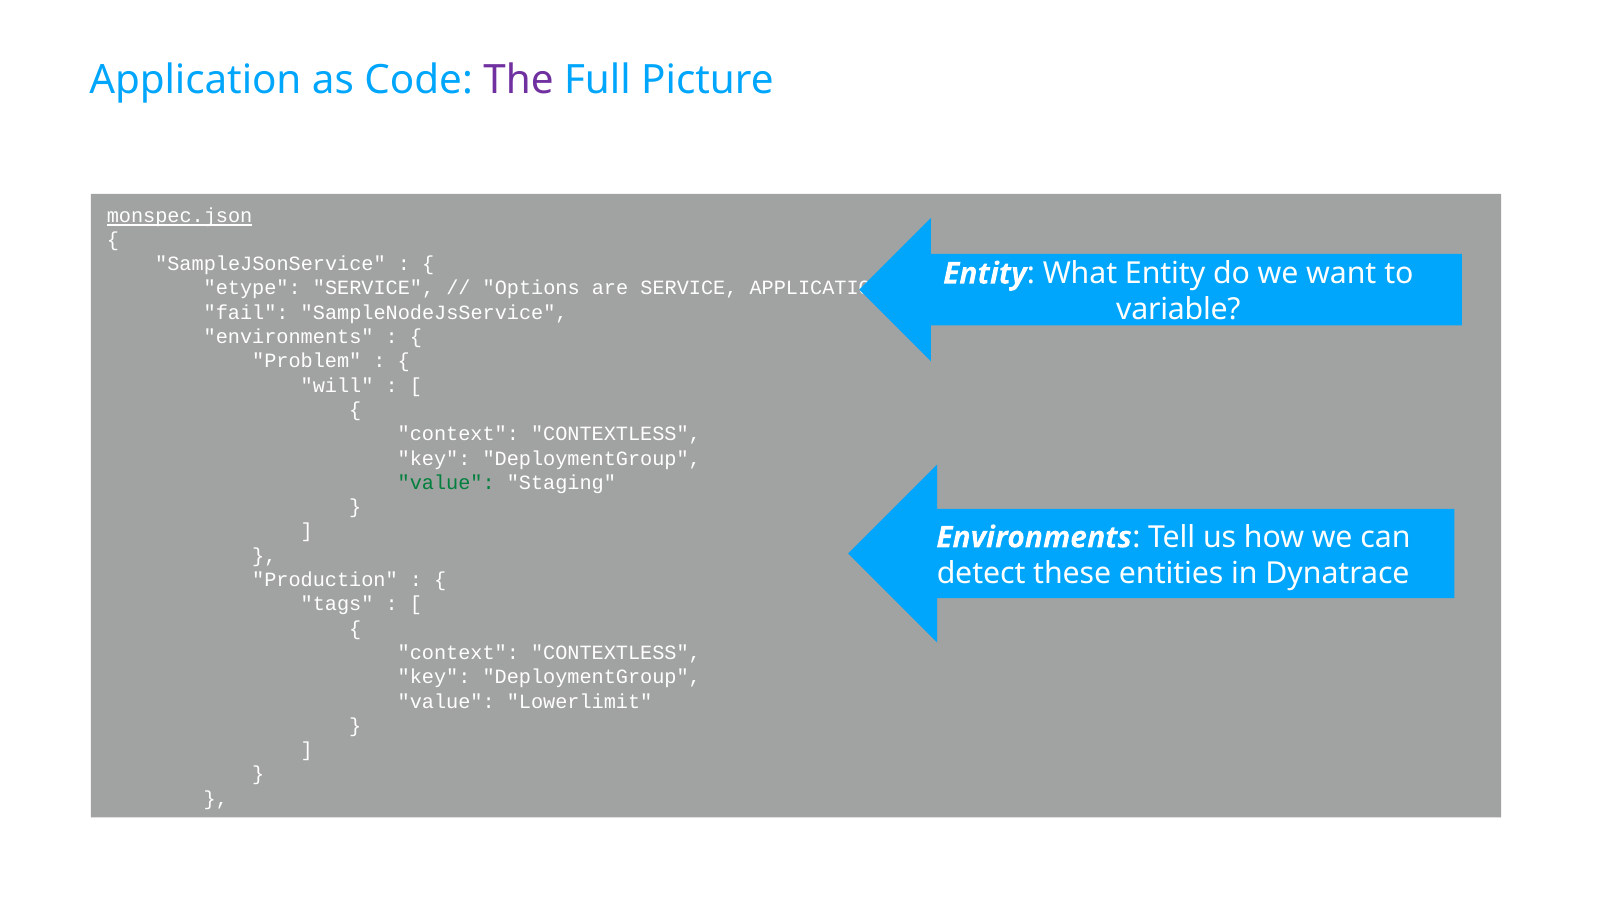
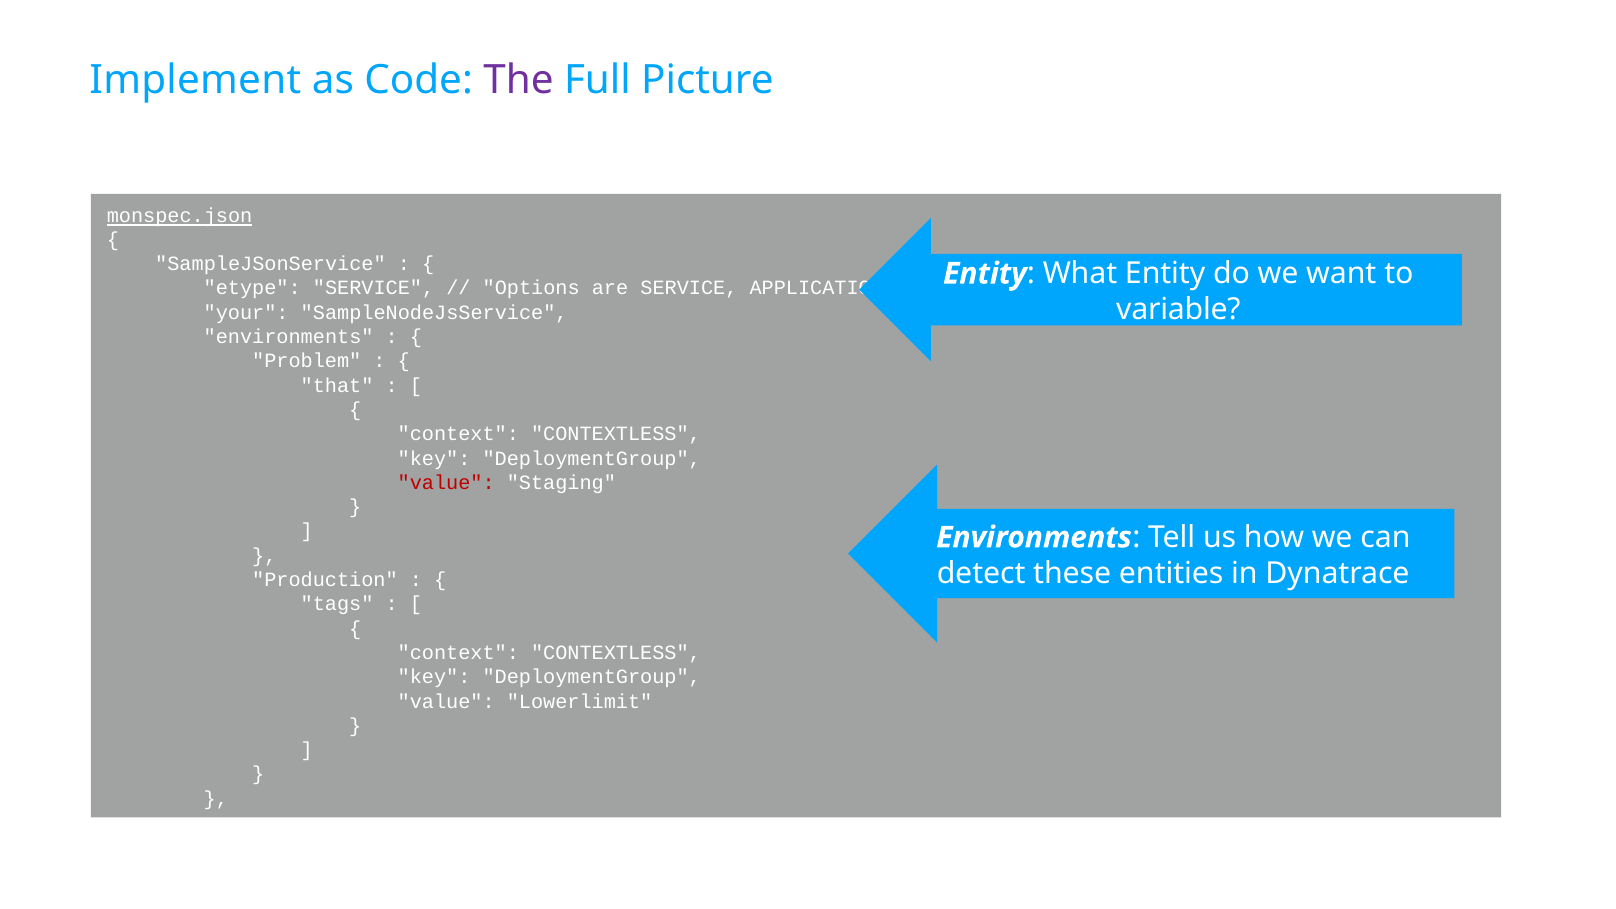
Application at (195, 80): Application -> Implement
fail: fail -> your
will: will -> that
value at (446, 483) colour: green -> red
